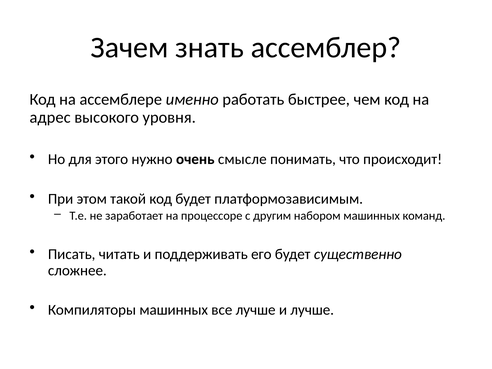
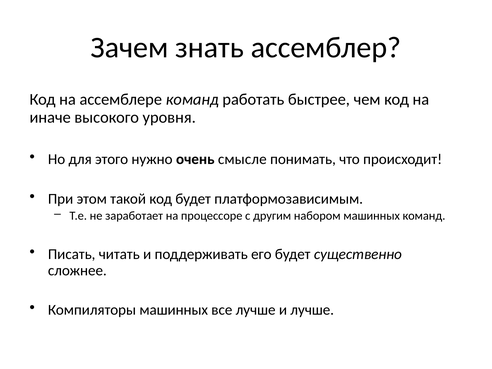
ассемблере именно: именно -> команд
адрес: адрес -> иначе
